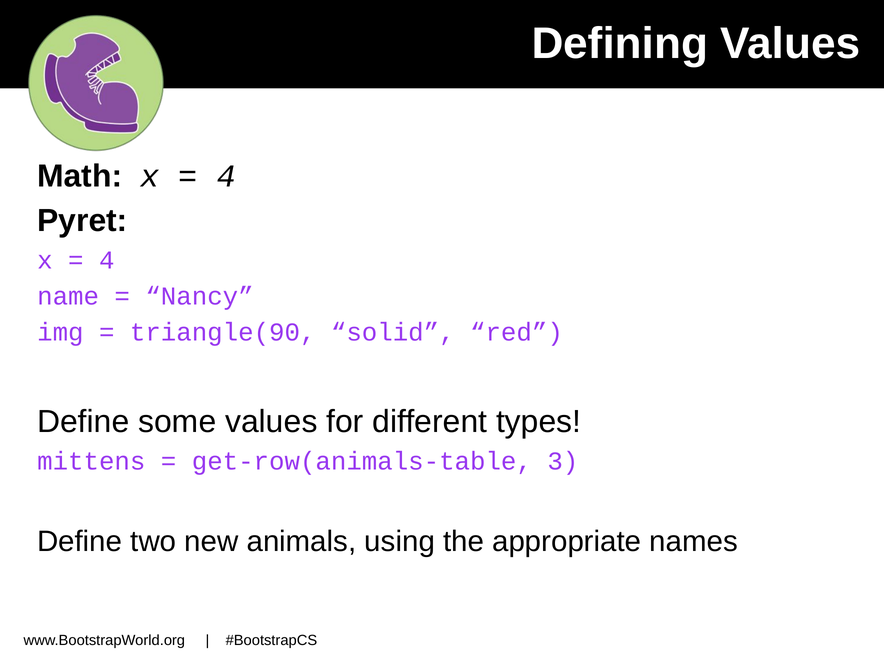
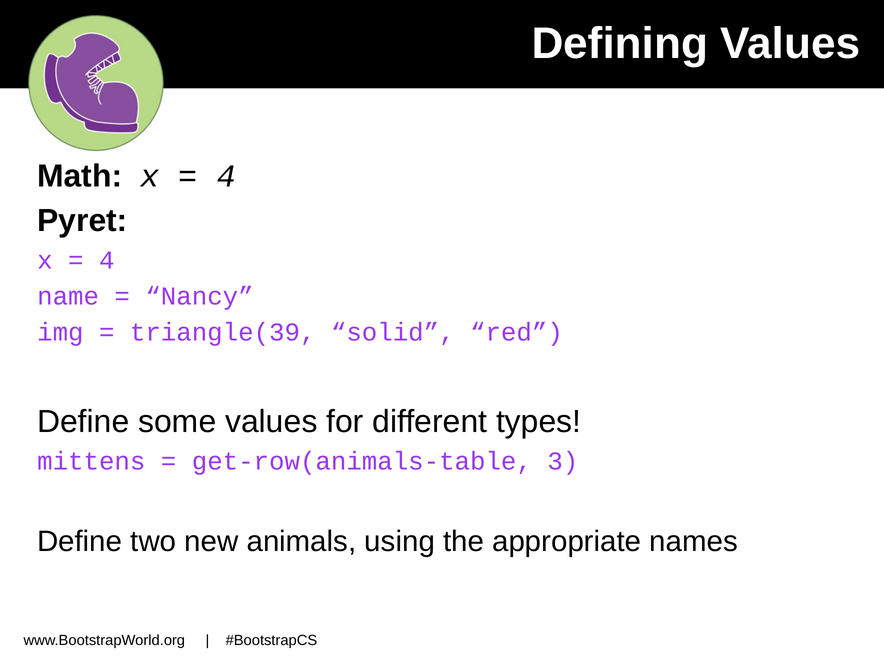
triangle(90: triangle(90 -> triangle(39
